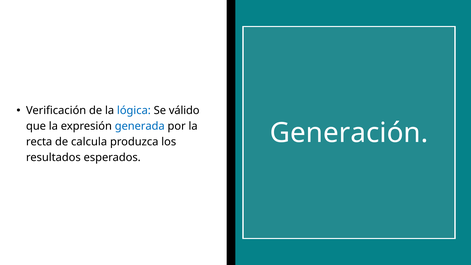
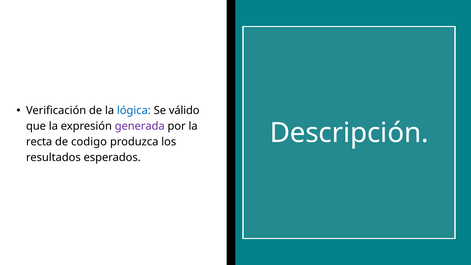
generada colour: blue -> purple
Generación: Generación -> Descripción
calcula: calcula -> codigo
